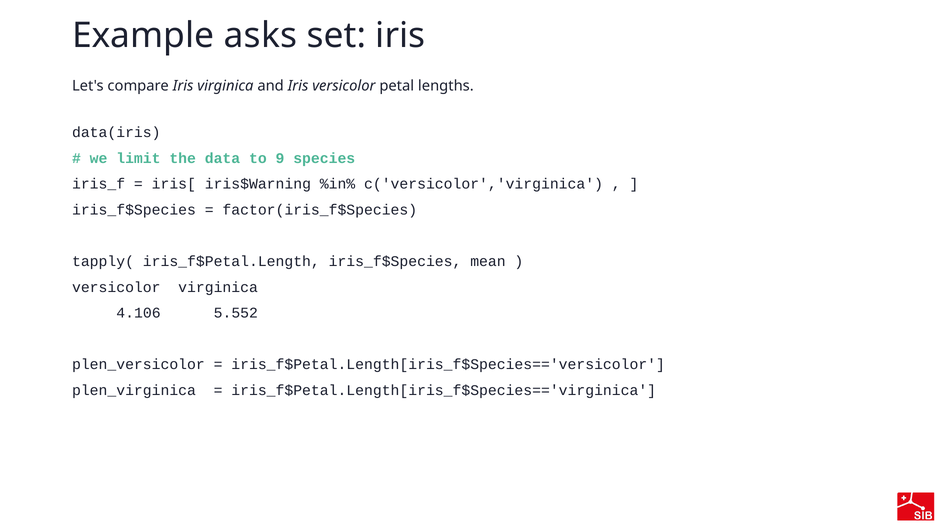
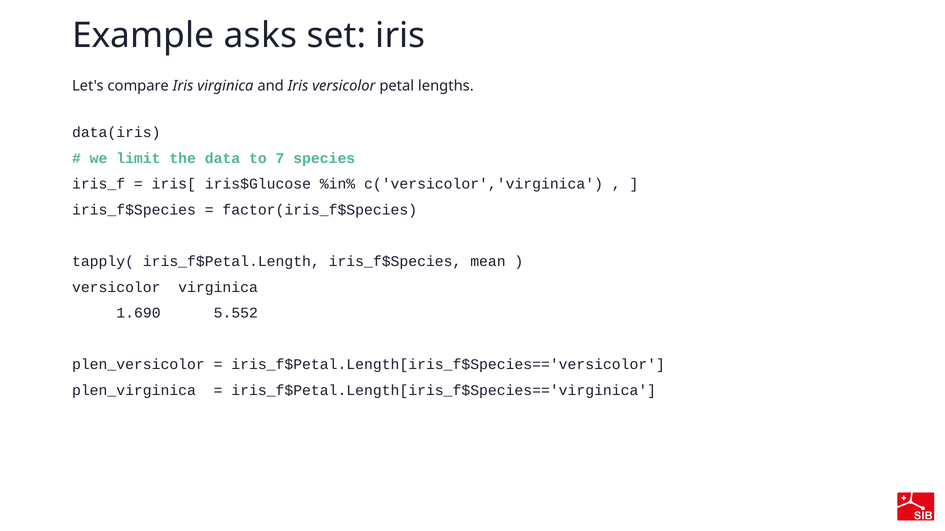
9: 9 -> 7
iris$Warning: iris$Warning -> iris$Glucose
4.106: 4.106 -> 1.690
